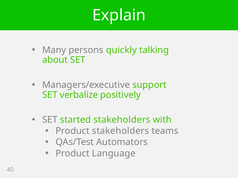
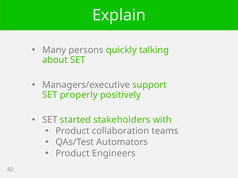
verbalize: verbalize -> properly
Product stakeholders: stakeholders -> collaboration
Language: Language -> Engineers
